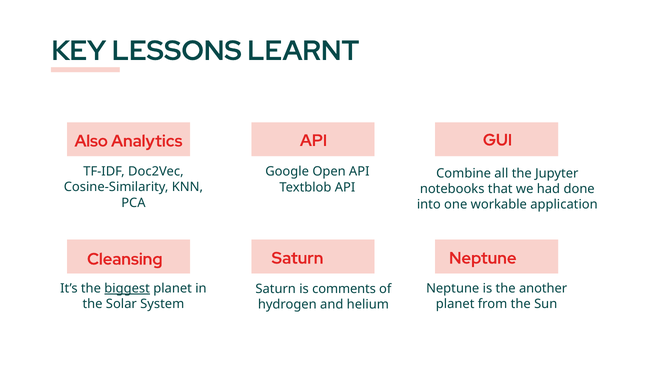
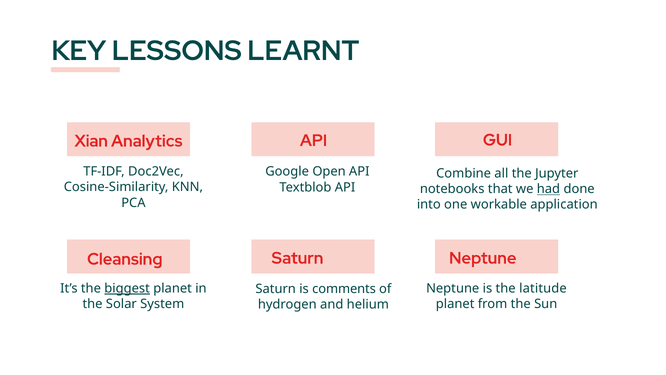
Also: Also -> Xian
had underline: none -> present
another: another -> latitude
